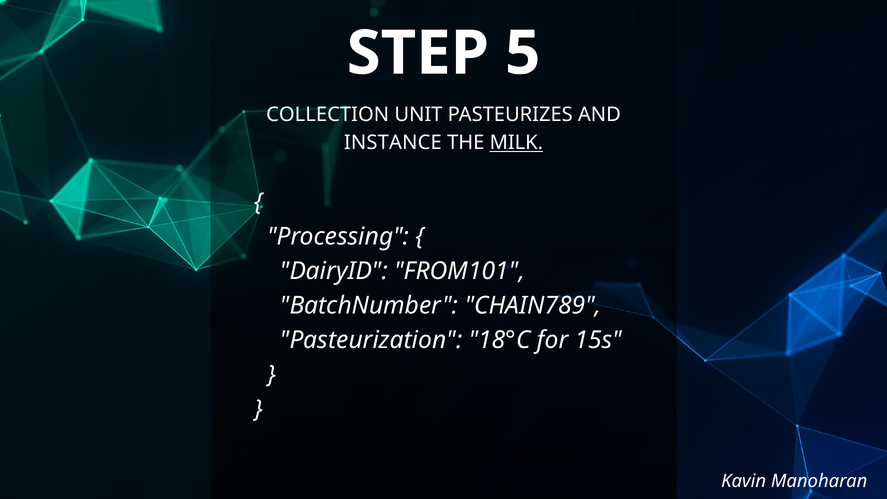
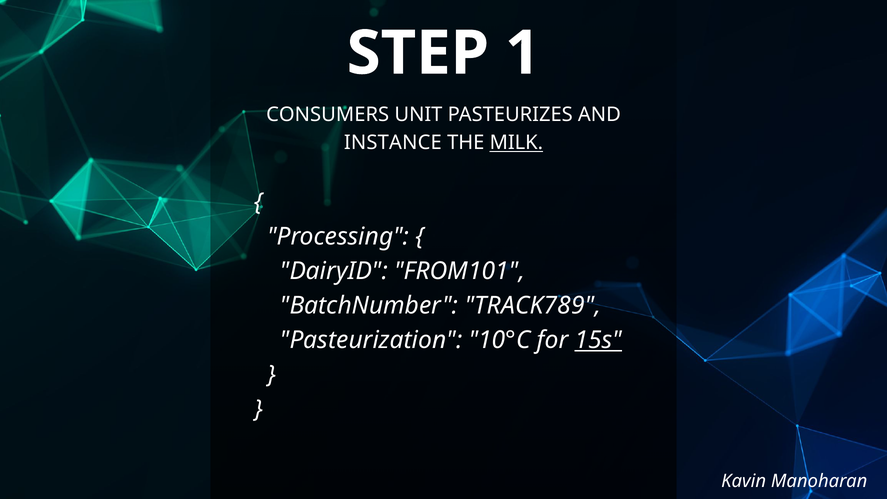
5: 5 -> 1
COLLECTION: COLLECTION -> CONSUMERS
CHAIN789: CHAIN789 -> TRACK789
18°C: 18°C -> 10°C
15s underline: none -> present
